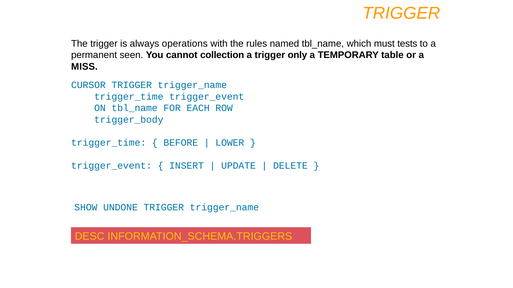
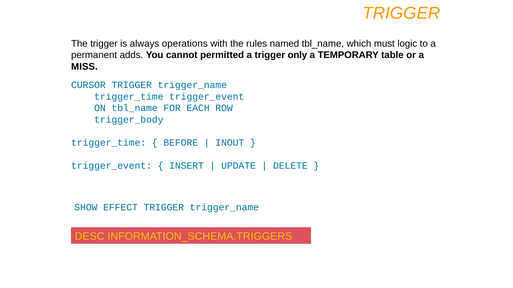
tests: tests -> logic
seen: seen -> adds
collection: collection -> permitted
LOWER: LOWER -> INOUT
UNDONE: UNDONE -> EFFECT
